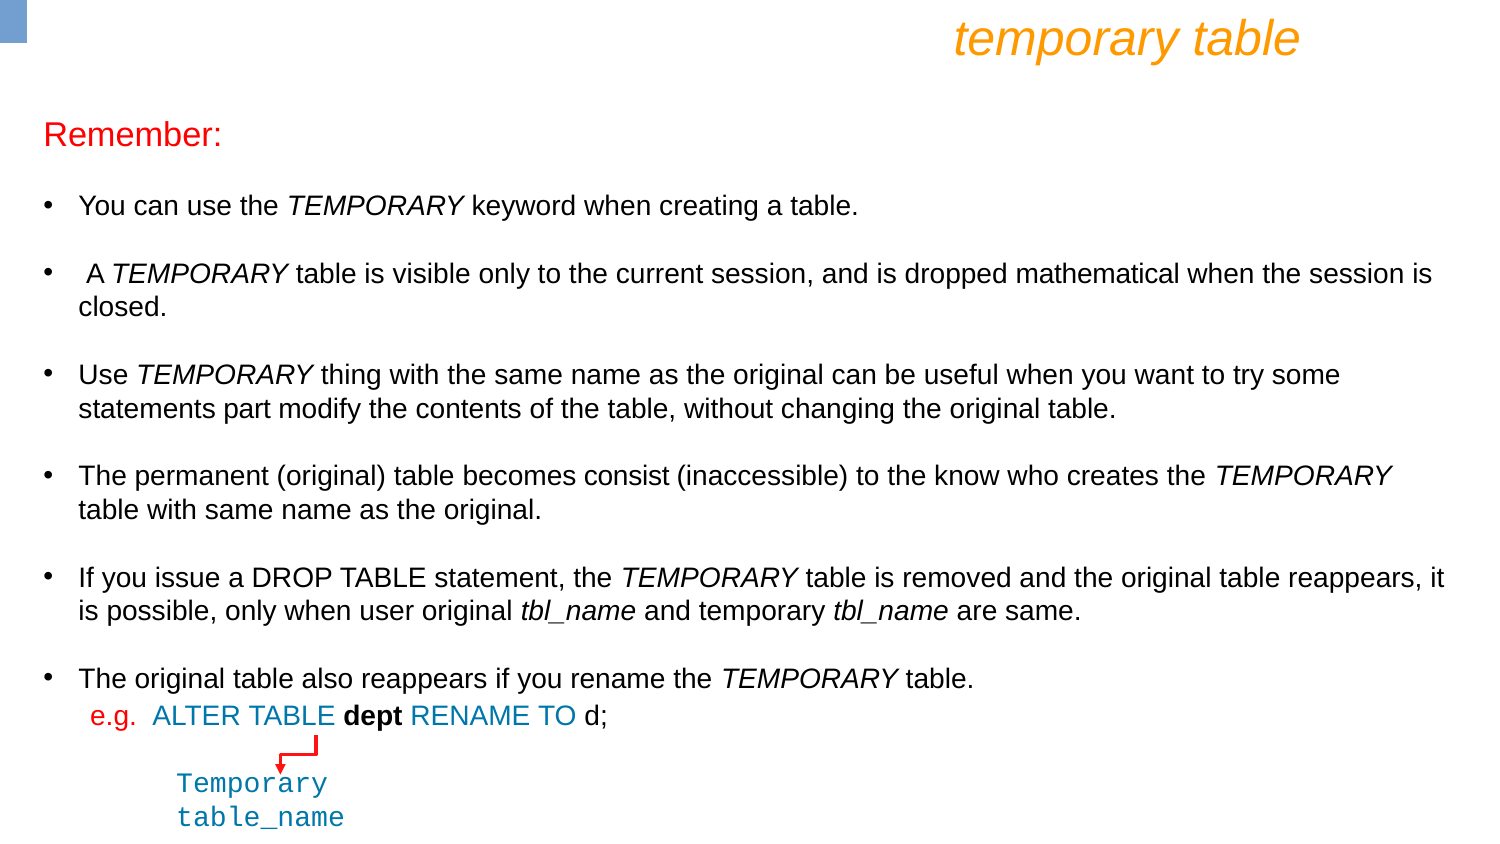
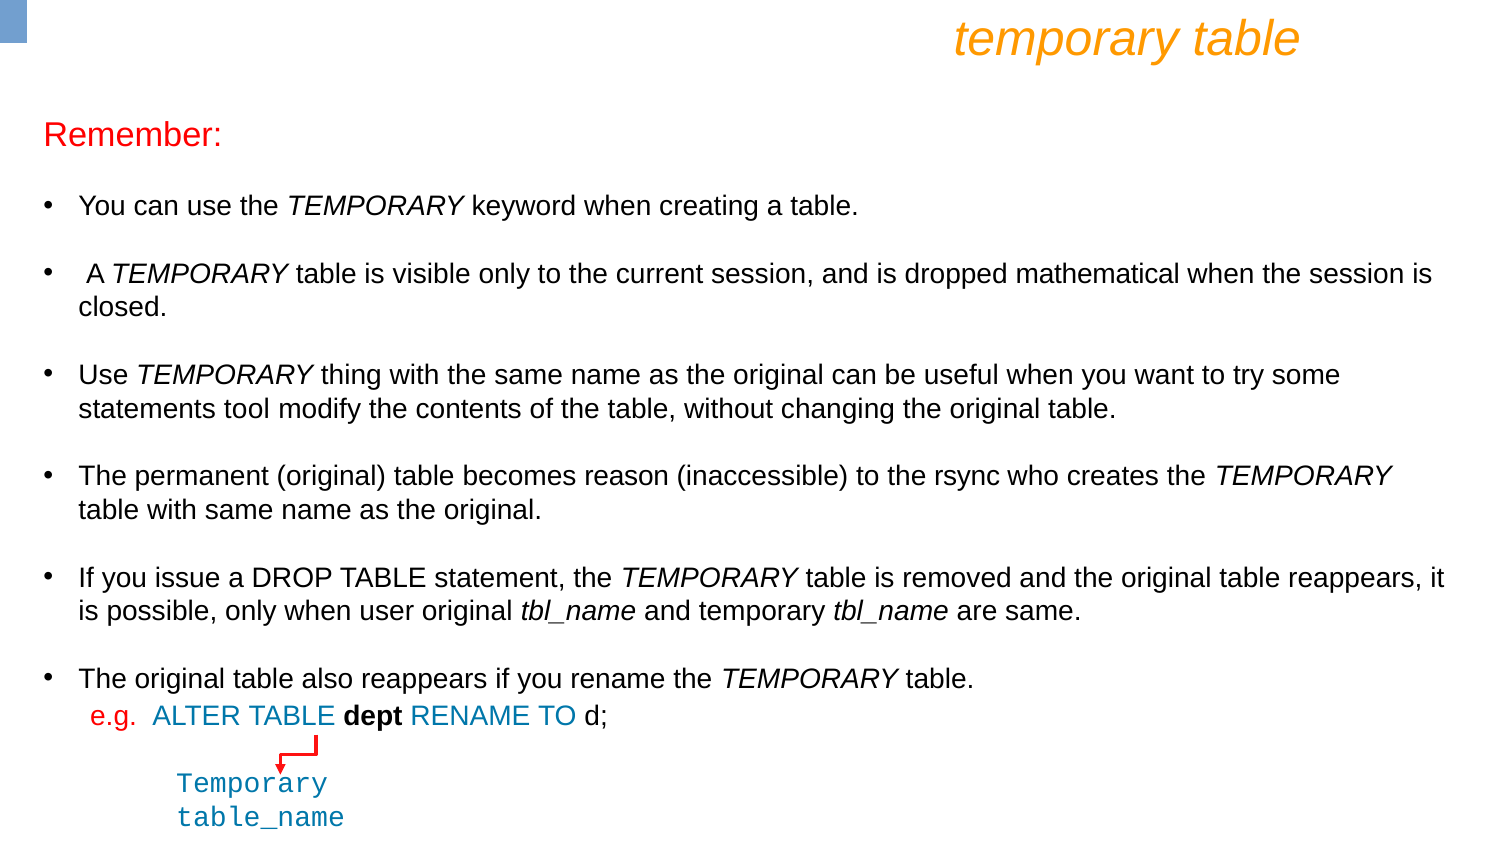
part: part -> tool
consist: consist -> reason
know: know -> rsync
